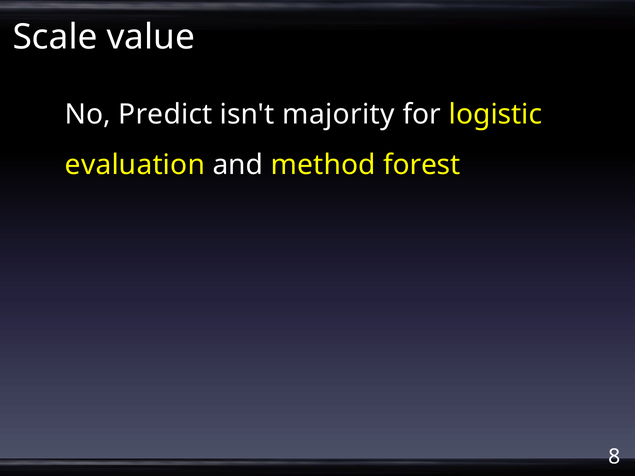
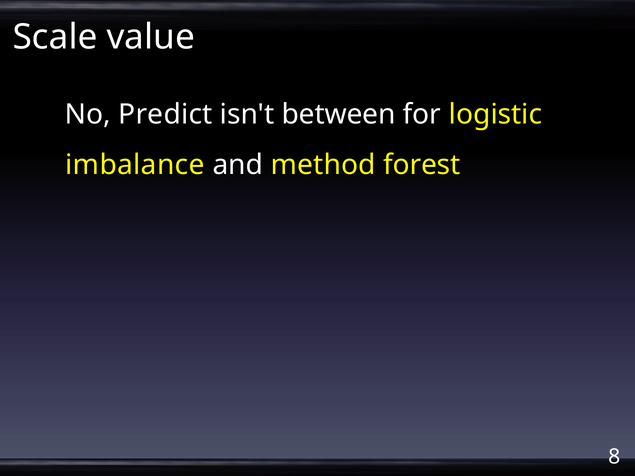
majority: majority -> between
evaluation: evaluation -> imbalance
